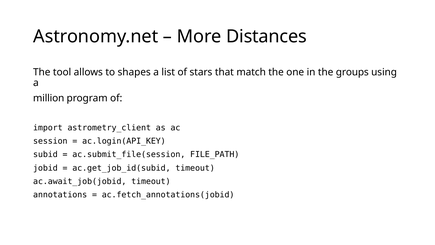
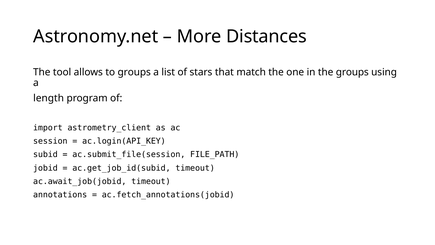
to shapes: shapes -> groups
million: million -> length
